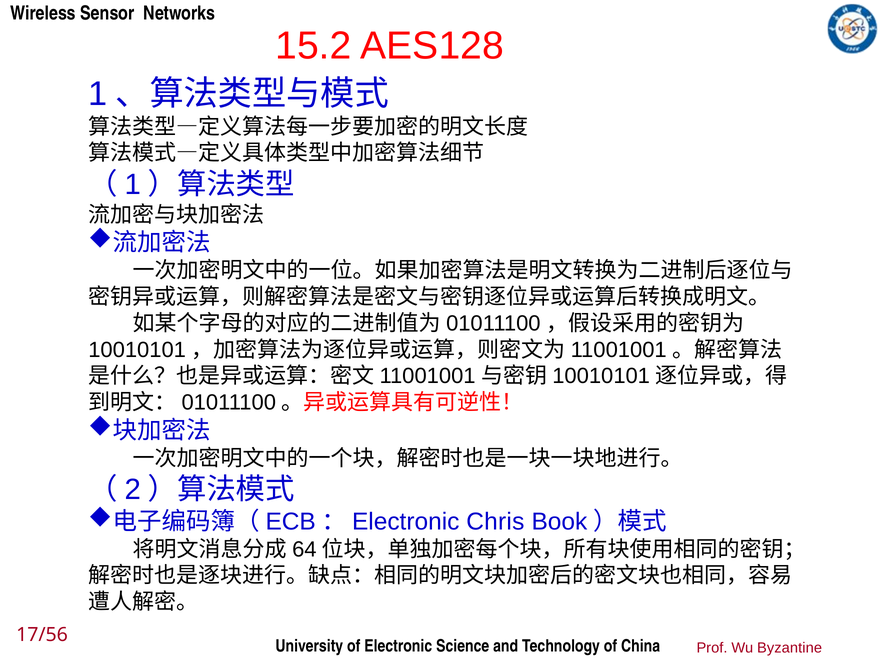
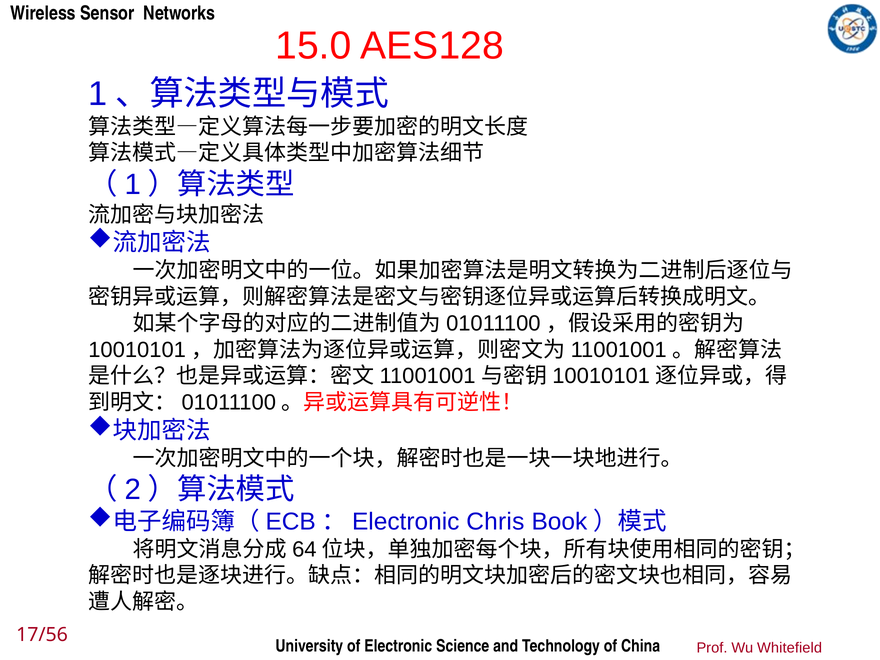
15.2: 15.2 -> 15.0
Byzantine: Byzantine -> Whitefield
